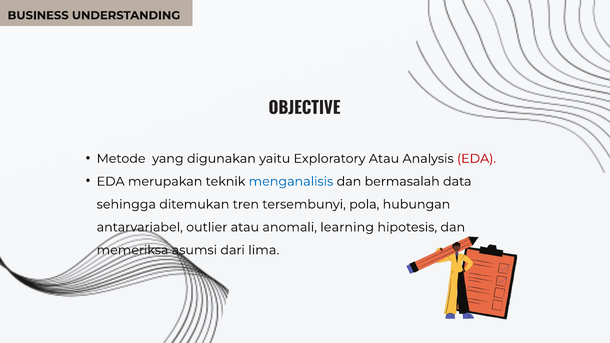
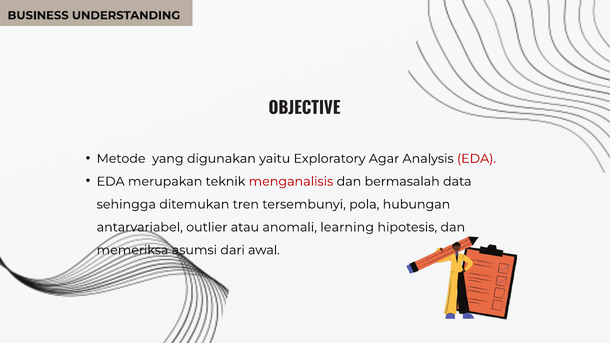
Exploratory Atau: Atau -> Agar
menganalisis colour: blue -> red
lima: lima -> awal
